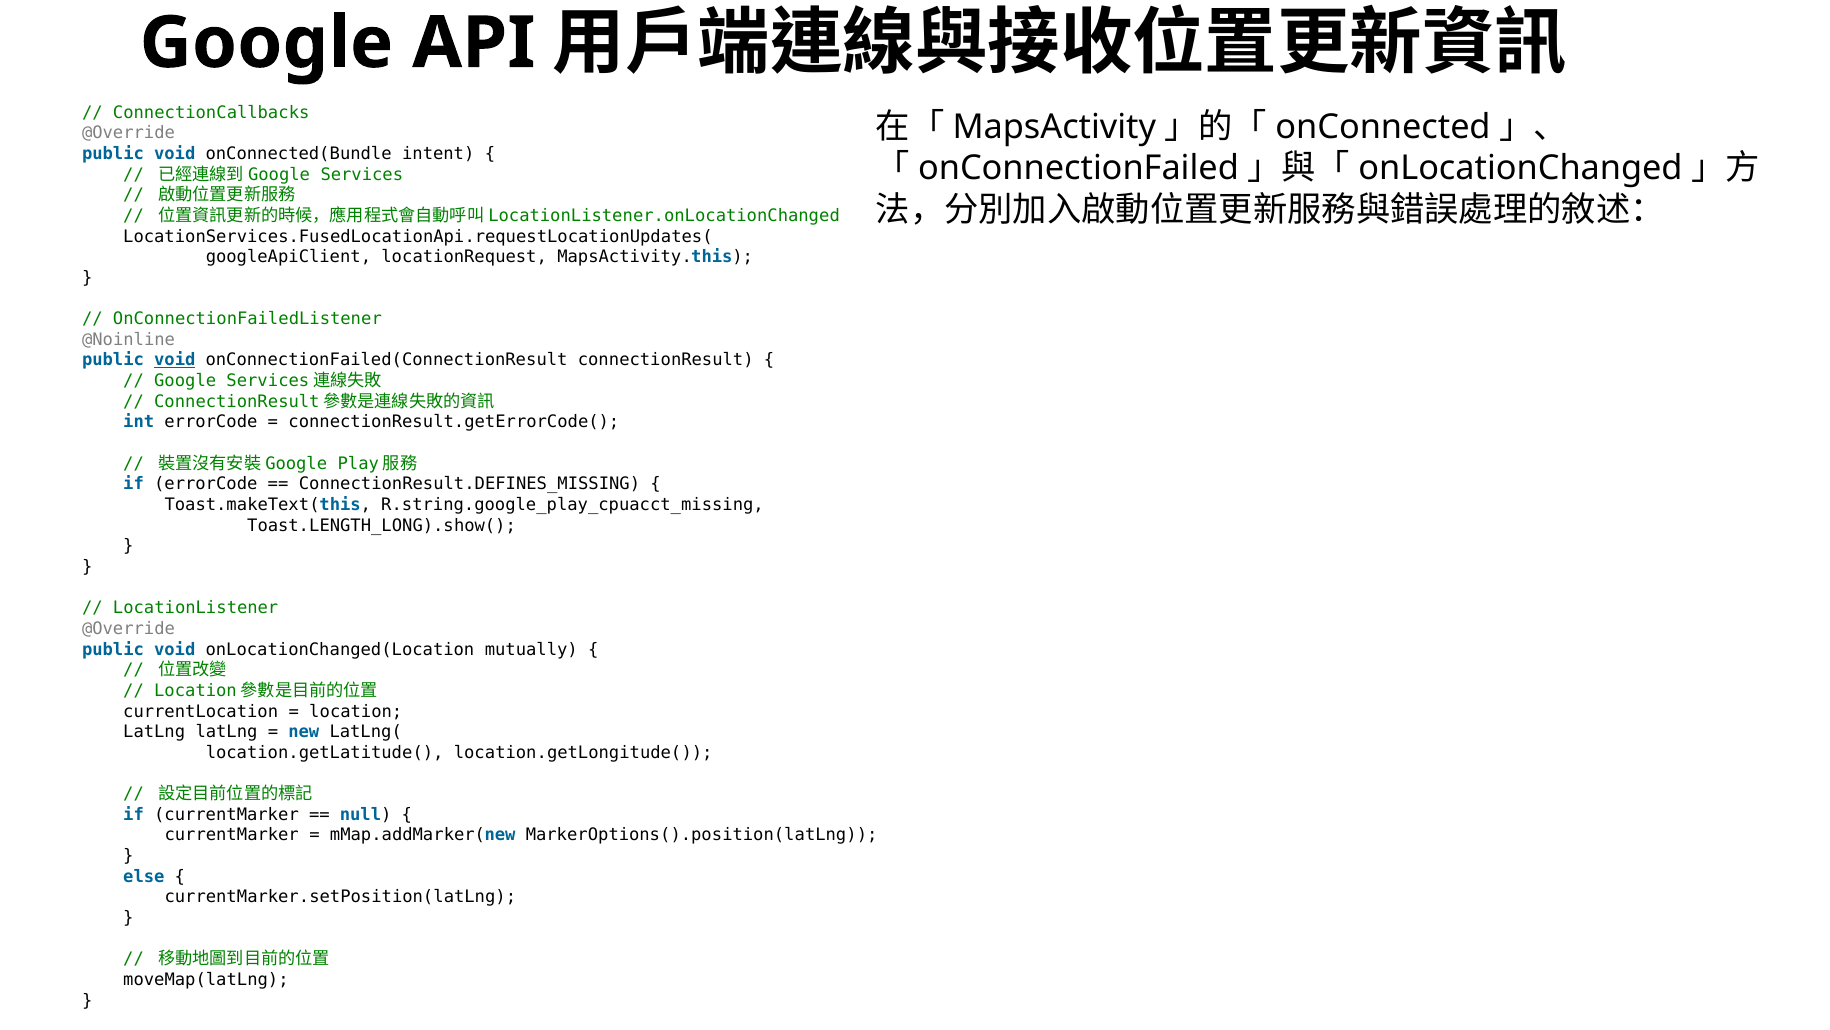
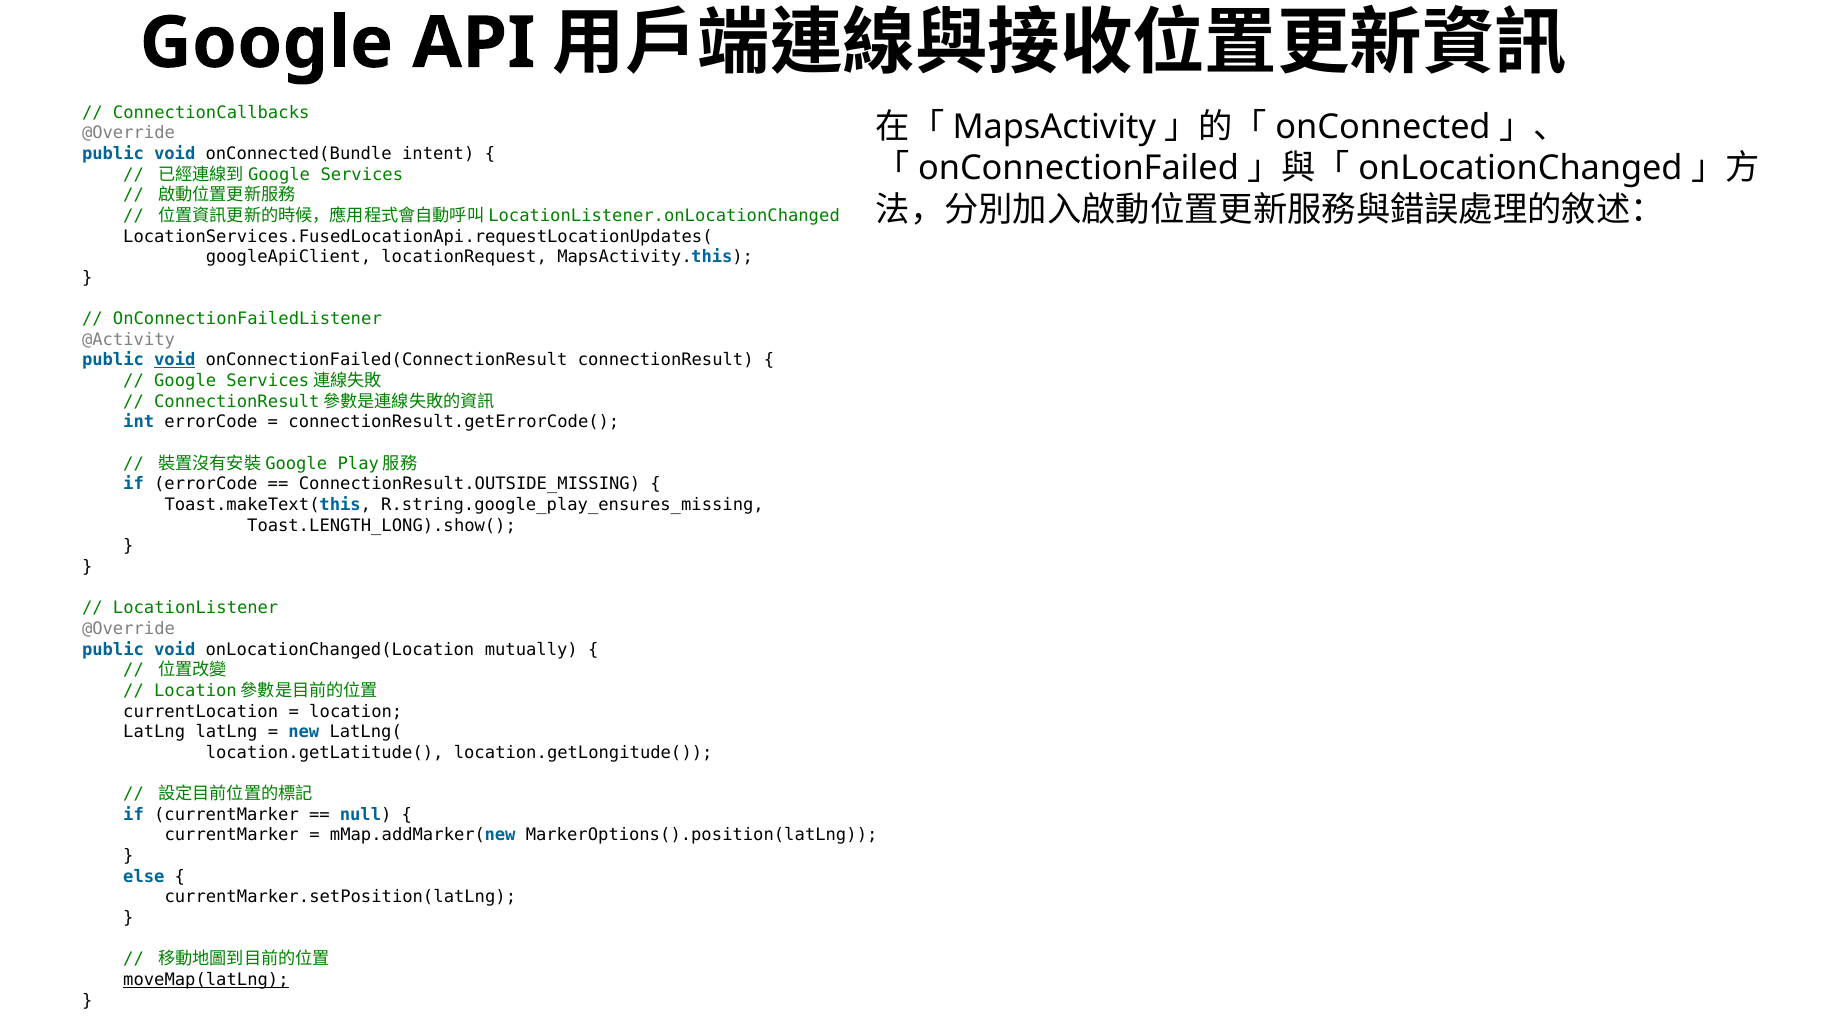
@Noinline: @Noinline -> @Activity
ConnectionResult.DEFINES_MISSING: ConnectionResult.DEFINES_MISSING -> ConnectionResult.OUTSIDE_MISSING
R.string.google_play_cpuacct_missing: R.string.google_play_cpuacct_missing -> R.string.google_play_ensures_missing
moveMap(latLng underline: none -> present
